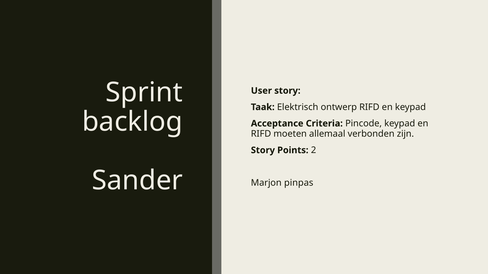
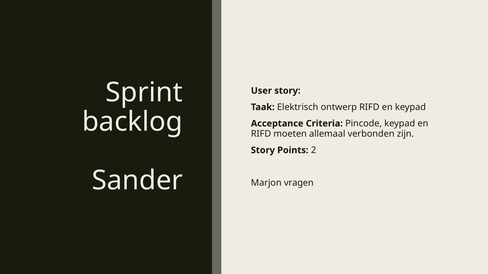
pinpas: pinpas -> vragen
